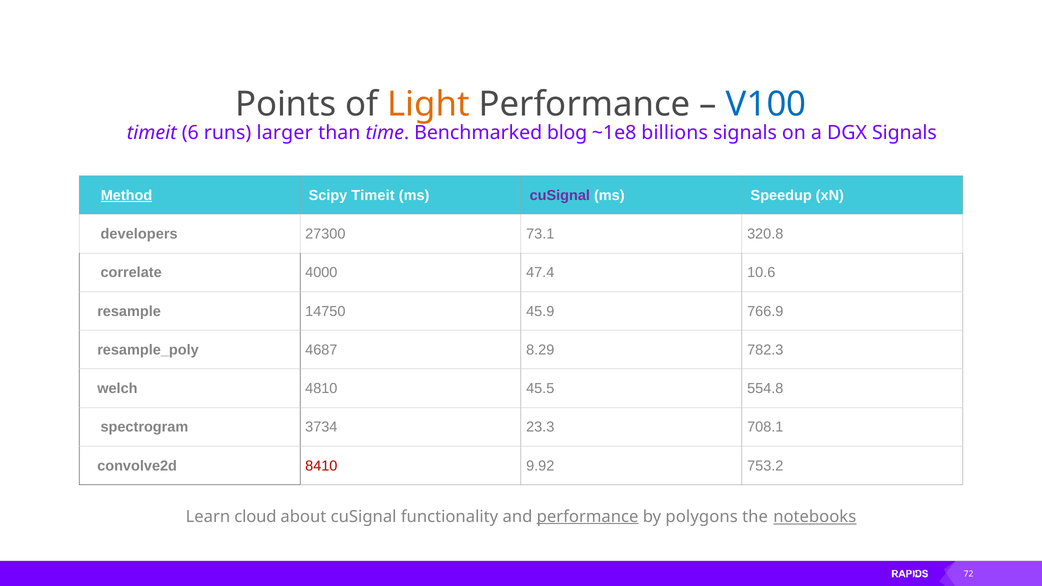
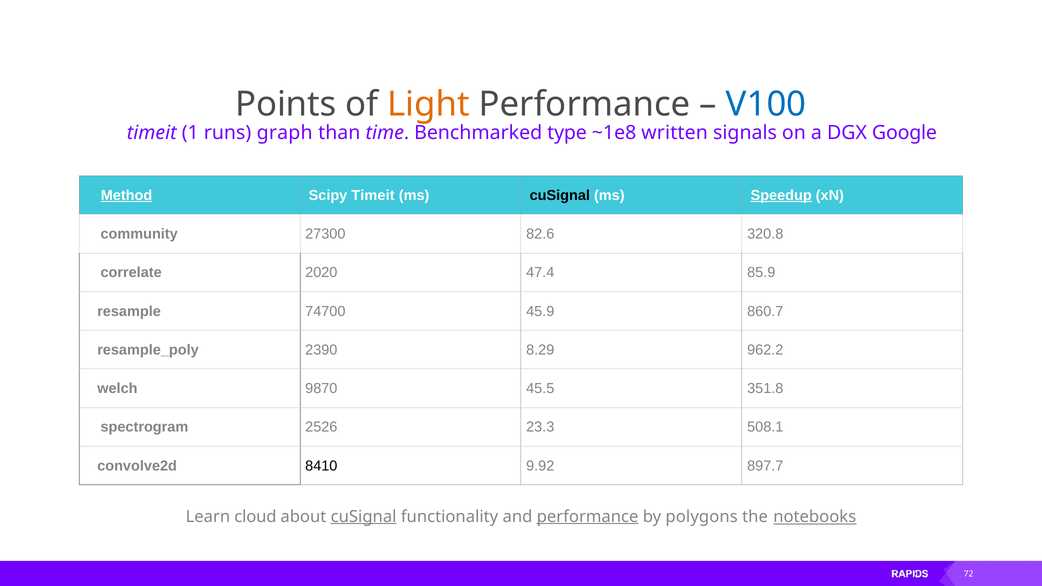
6: 6 -> 1
larger: larger -> graph
blog: blog -> type
billions: billions -> written
DGX Signals: Signals -> Google
cuSignal at (560, 195) colour: purple -> black
Speedup underline: none -> present
developers: developers -> community
73.1: 73.1 -> 82.6
4000: 4000 -> 2020
10.6: 10.6 -> 85.9
14750: 14750 -> 74700
766.9: 766.9 -> 860.7
4687: 4687 -> 2390
782.3: 782.3 -> 962.2
4810: 4810 -> 9870
554.8: 554.8 -> 351.8
3734: 3734 -> 2526
708.1: 708.1 -> 508.1
8410 colour: red -> black
753.2: 753.2 -> 897.7
cuSignal at (364, 517) underline: none -> present
